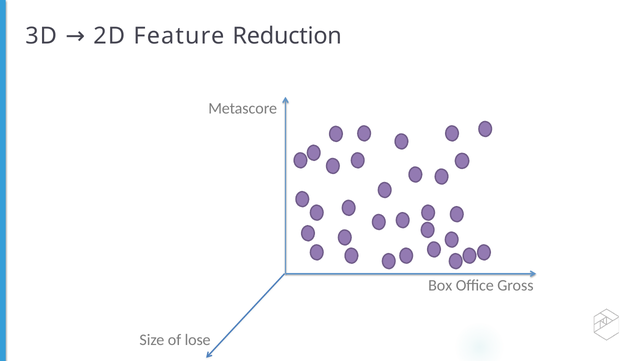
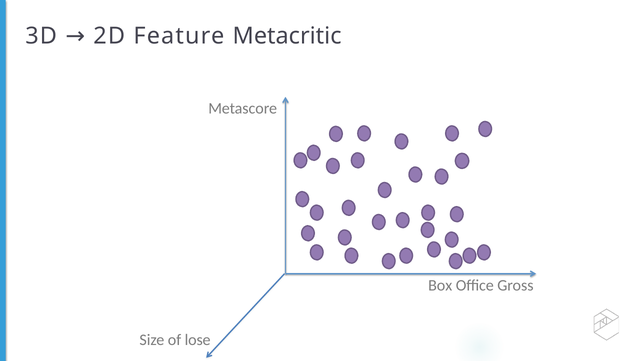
Reduction: Reduction -> Metacritic
